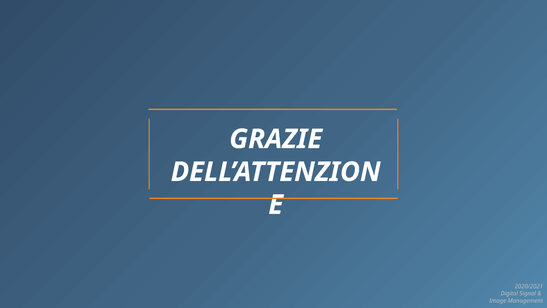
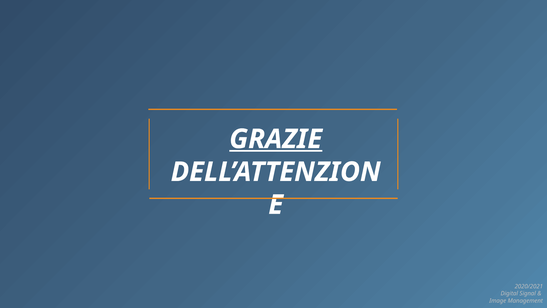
GRAZIE underline: none -> present
